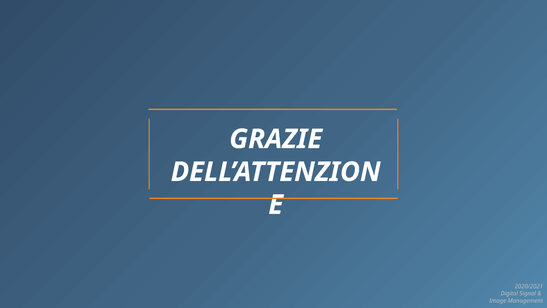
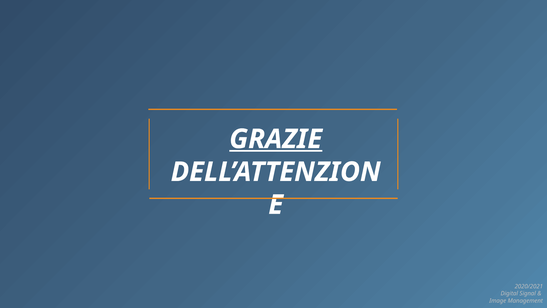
GRAZIE underline: none -> present
